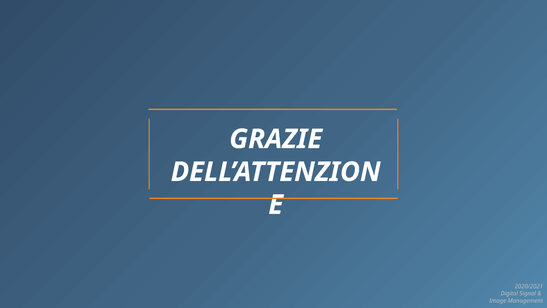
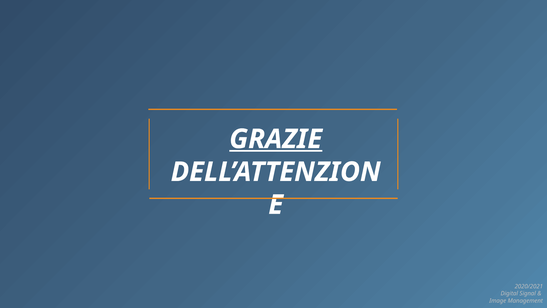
GRAZIE underline: none -> present
